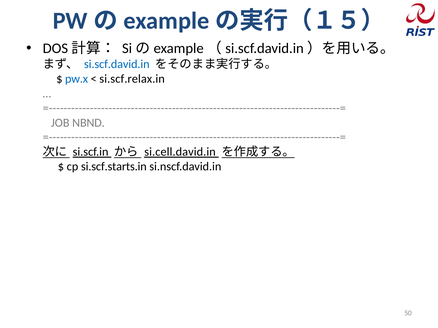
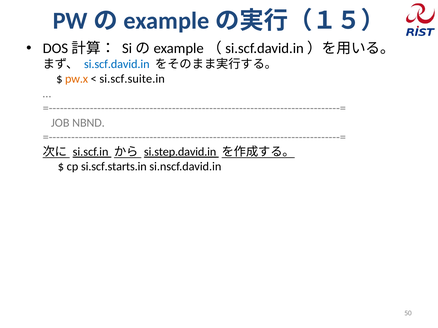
pw.x colour: blue -> orange
si.scf.relax.in: si.scf.relax.in -> si.scf.suite.in
si.cell.david.in: si.cell.david.in -> si.step.david.in
